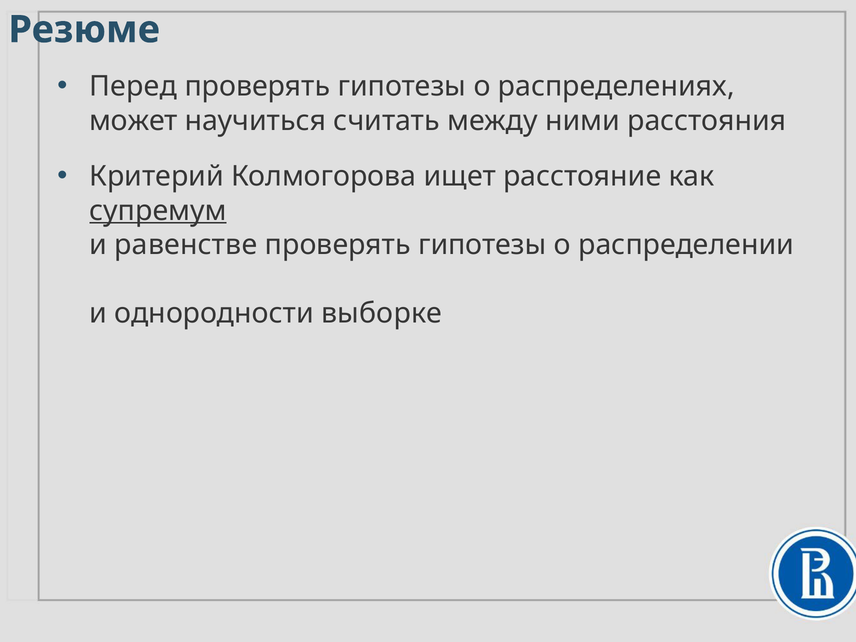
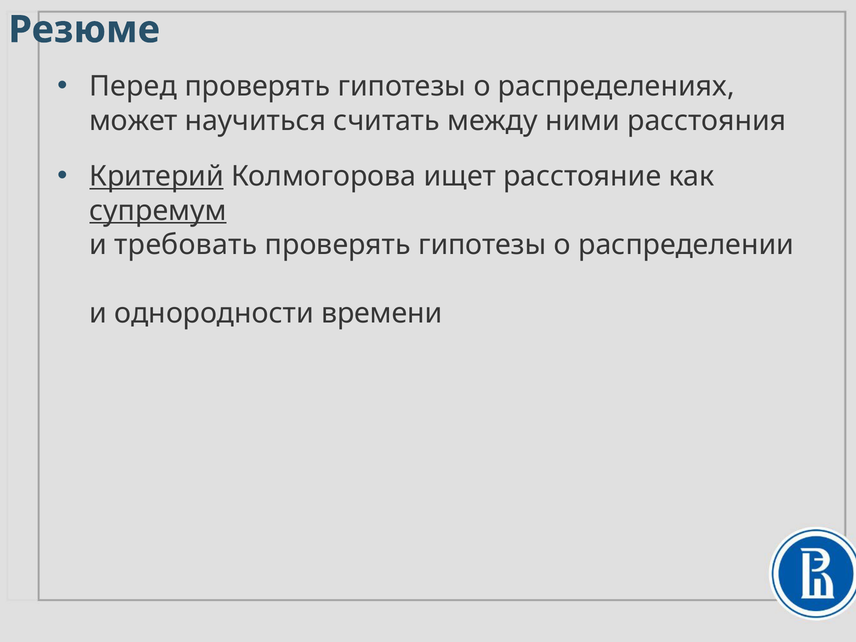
Критерий underline: none -> present
равенстве: равенстве -> требовать
выборке: выборке -> времени
